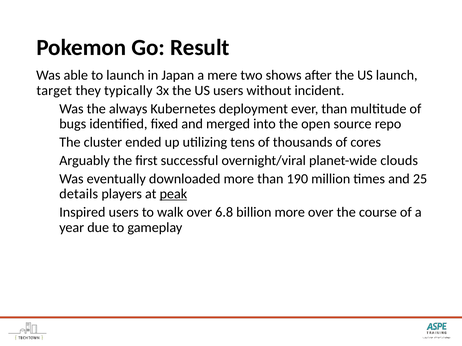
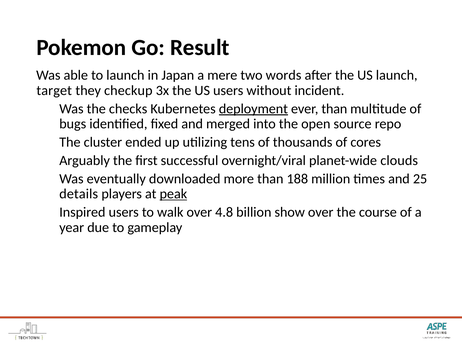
shows: shows -> words
typically: typically -> checkup
always: always -> checks
deployment underline: none -> present
190: 190 -> 188
6.8: 6.8 -> 4.8
billion more: more -> show
